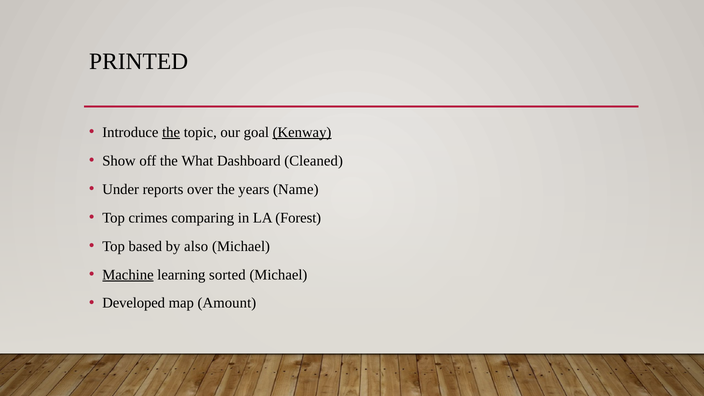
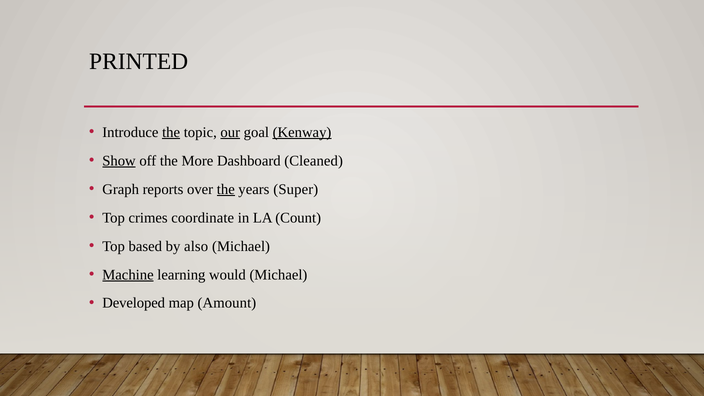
our underline: none -> present
Show underline: none -> present
What: What -> More
Under: Under -> Graph
the at (226, 189) underline: none -> present
Name: Name -> Super
comparing: comparing -> coordinate
Forest: Forest -> Count
sorted: sorted -> would
